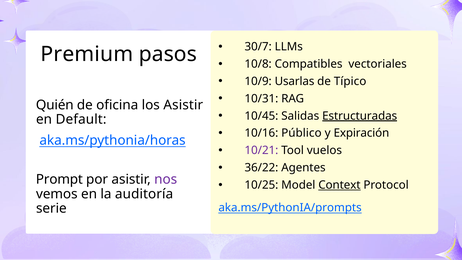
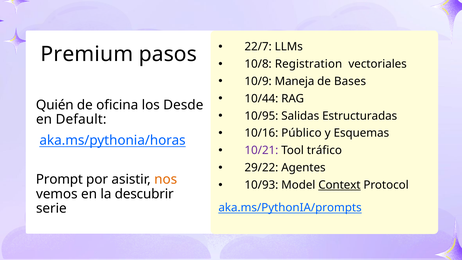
30/7: 30/7 -> 22/7
Compatibles: Compatibles -> Registration
Usarlas: Usarlas -> Maneja
Típico: Típico -> Bases
10/31: 10/31 -> 10/44
los Asistir: Asistir -> Desde
10/45: 10/45 -> 10/95
Estructuradas underline: present -> none
Expiración: Expiración -> Esquemas
vuelos: vuelos -> tráfico
36/22: 36/22 -> 29/22
nos colour: purple -> orange
10/25: 10/25 -> 10/93
auditoría: auditoría -> descubrir
